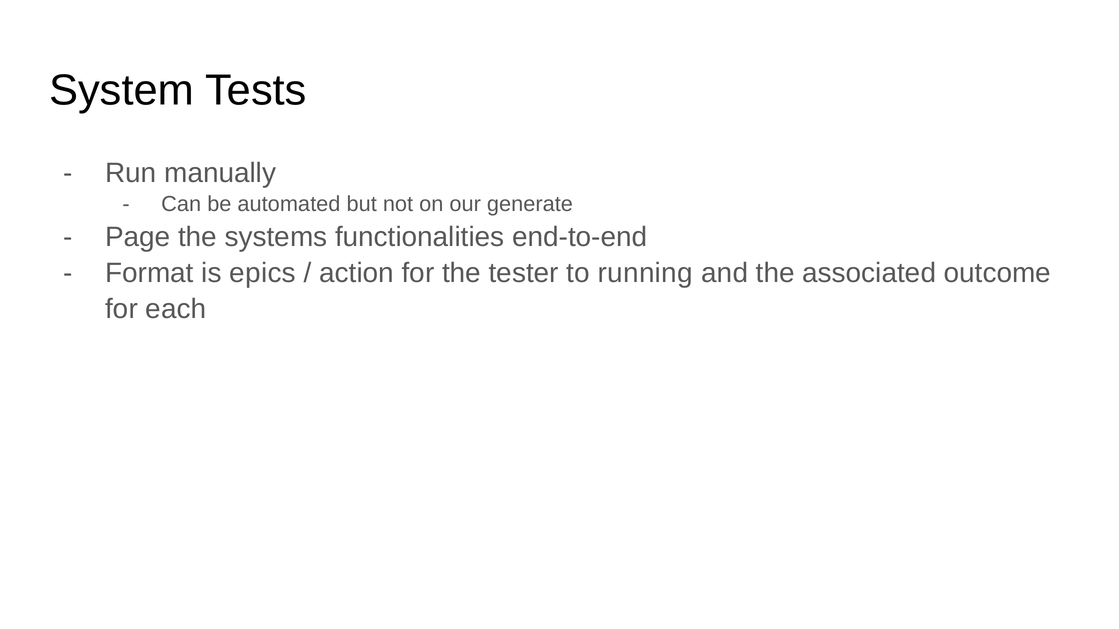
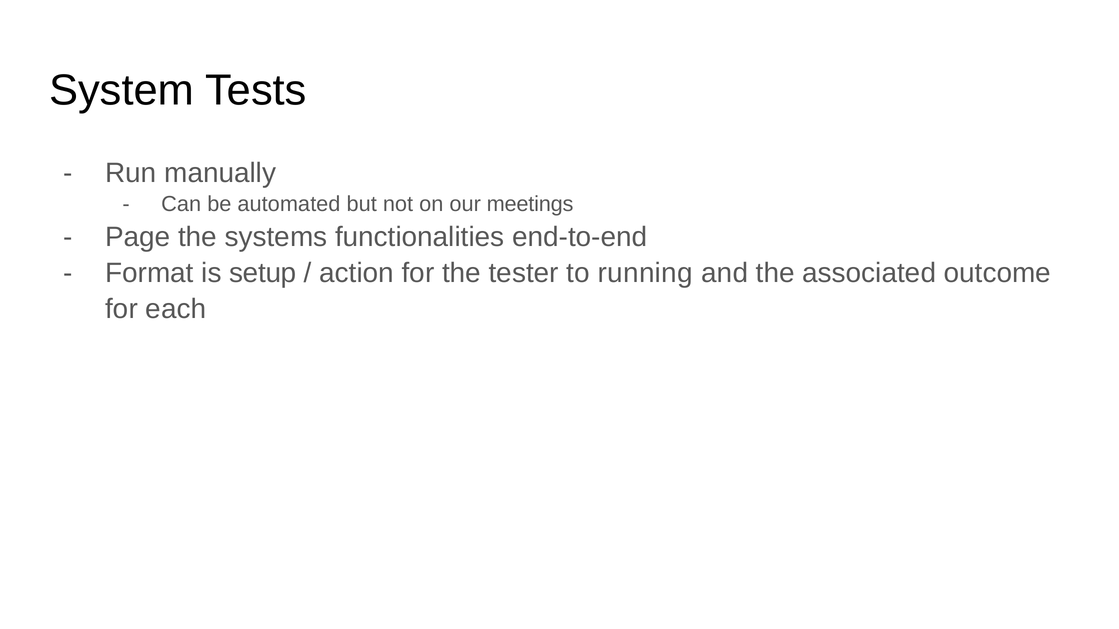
generate: generate -> meetings
epics: epics -> setup
